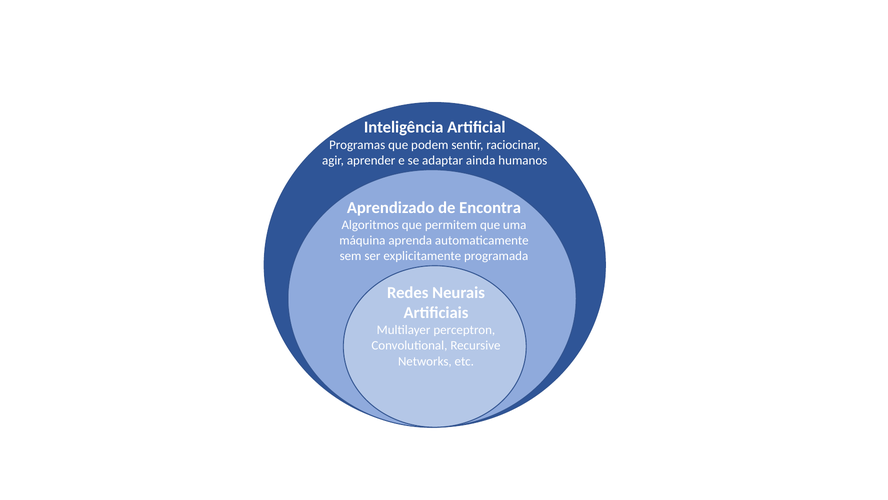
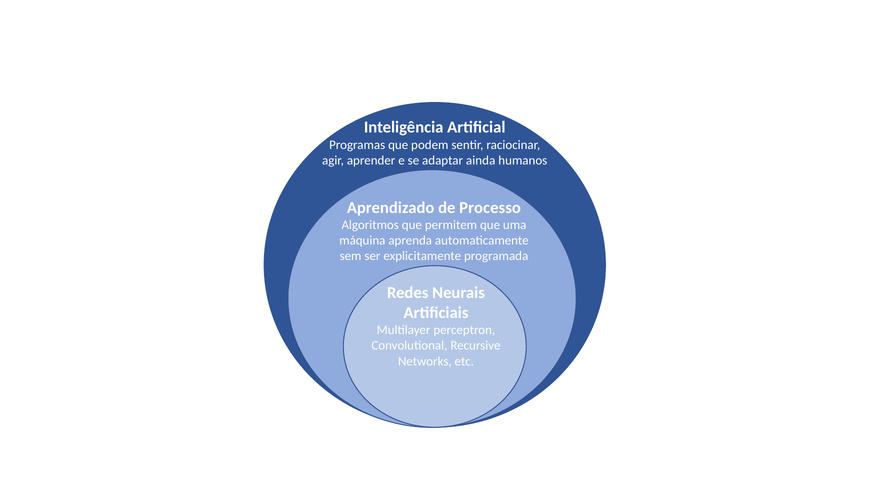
Encontra: Encontra -> Processo
